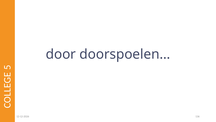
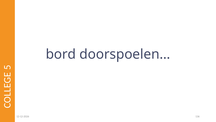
door: door -> bord
